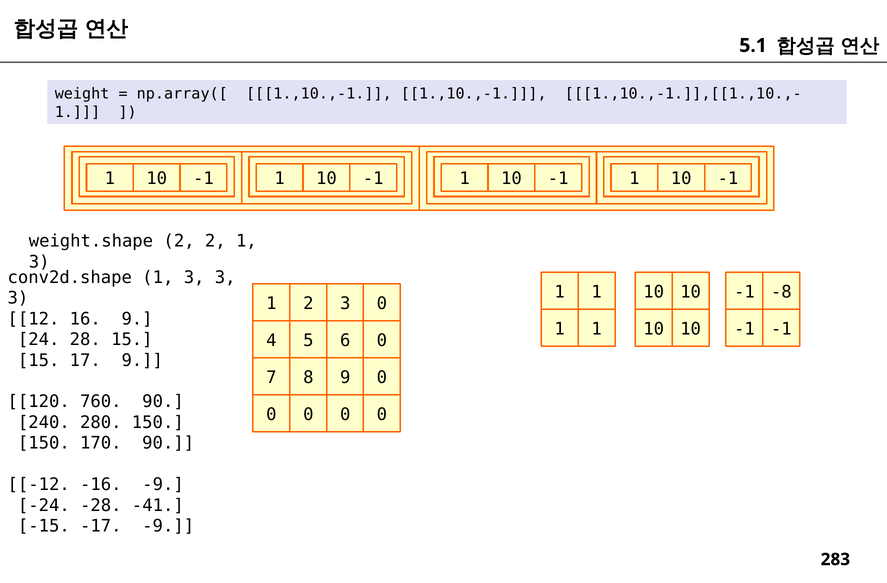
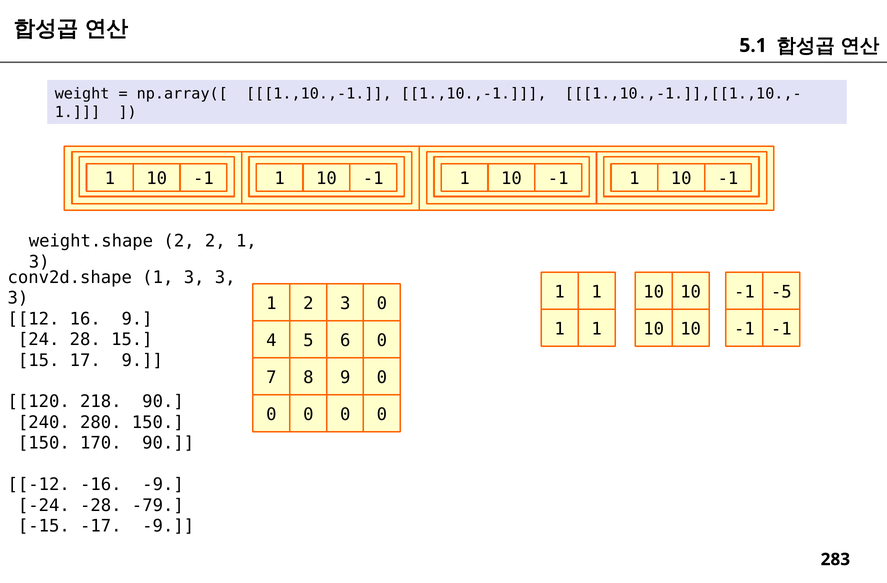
-8: -8 -> -5
760: 760 -> 218
-41: -41 -> -79
